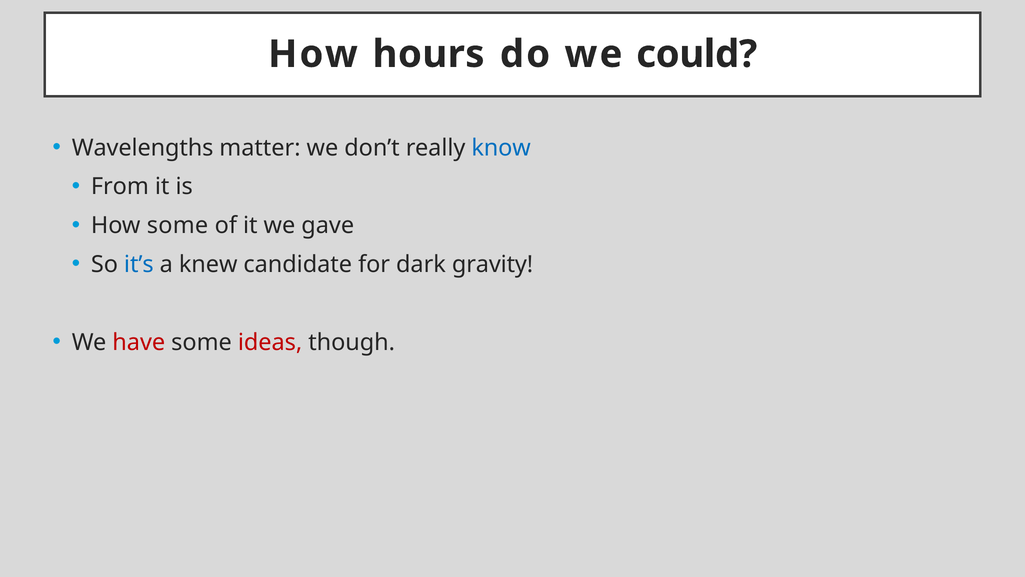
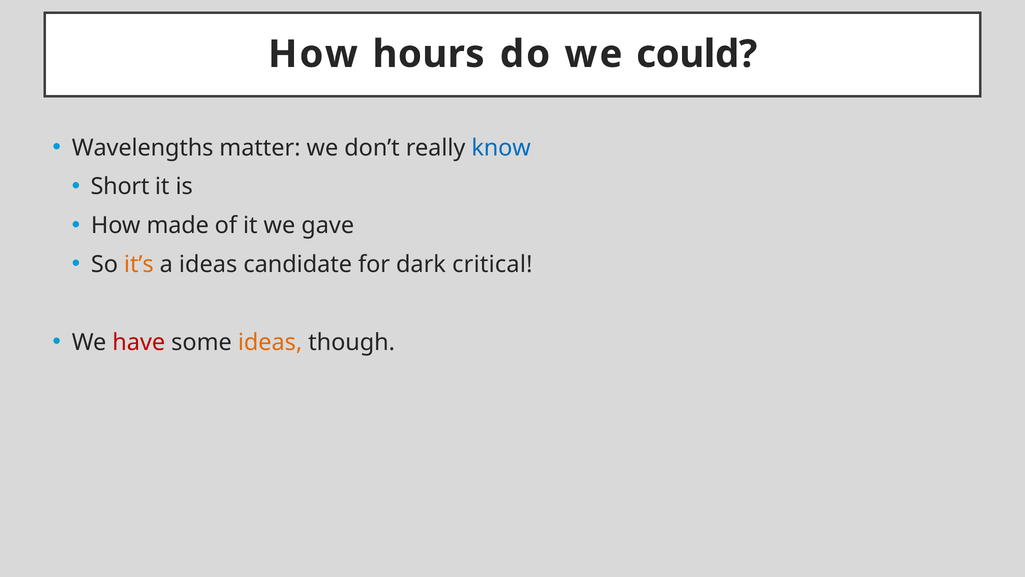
From: From -> Short
How some: some -> made
it’s colour: blue -> orange
a knew: knew -> ideas
gravity: gravity -> critical
ideas at (270, 342) colour: red -> orange
